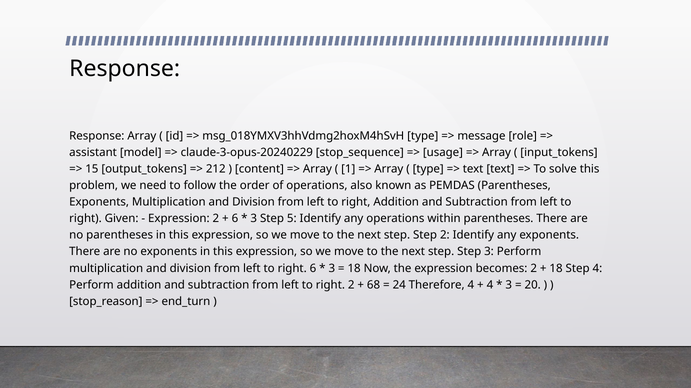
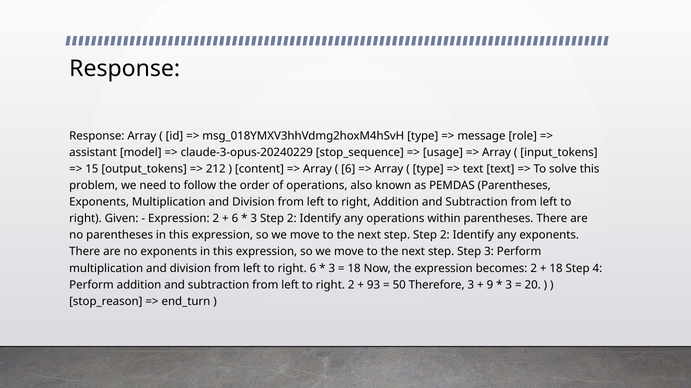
1 at (348, 169): 1 -> 6
3 Step 5: 5 -> 2
68: 68 -> 93
24: 24 -> 50
Therefore 4: 4 -> 3
4 at (490, 285): 4 -> 9
